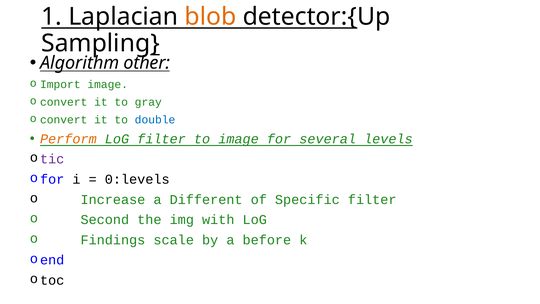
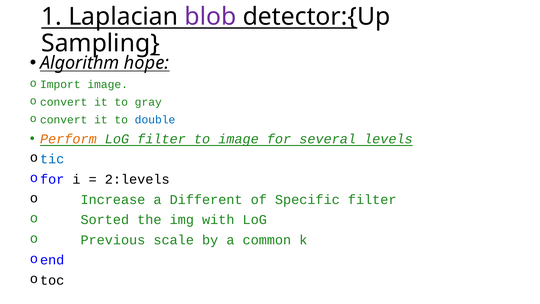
blob colour: orange -> purple
other: other -> hope
tic colour: purple -> blue
0:levels: 0:levels -> 2:levels
Second: Second -> Sorted
Findings: Findings -> Previous
before: before -> common
